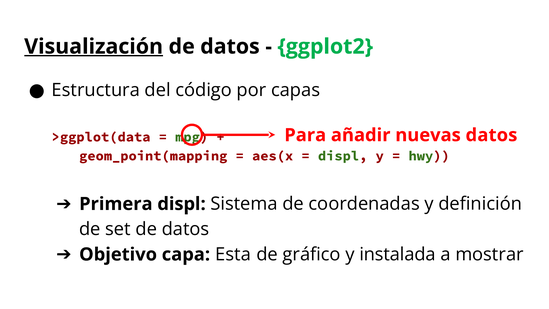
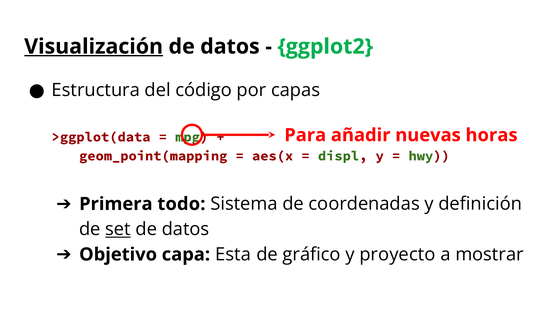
nuevas datos: datos -> horas
Primera displ: displ -> todo
set underline: none -> present
instalada: instalada -> proyecto
